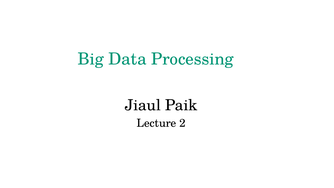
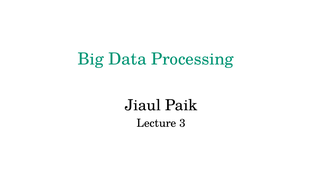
2: 2 -> 3
